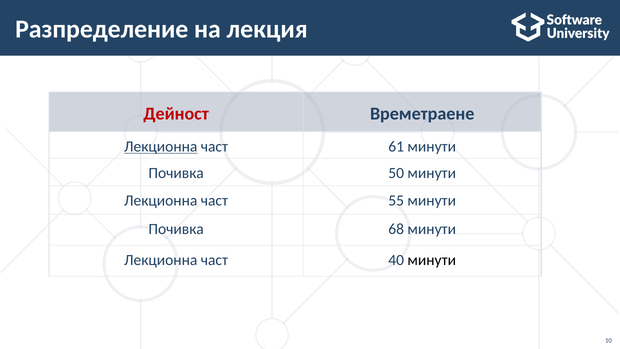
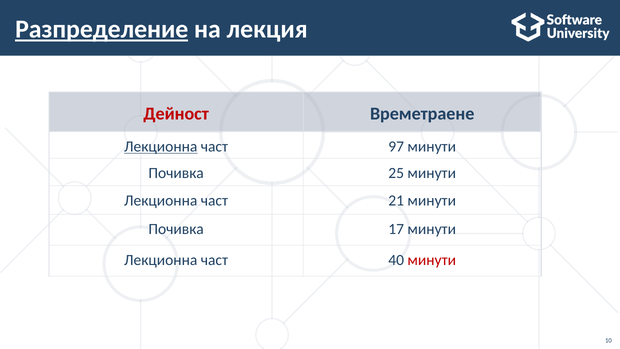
Разпределение underline: none -> present
61: 61 -> 97
50: 50 -> 25
55: 55 -> 21
68: 68 -> 17
минути at (432, 260) colour: black -> red
